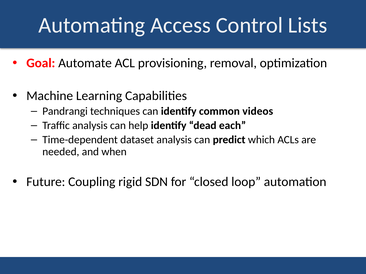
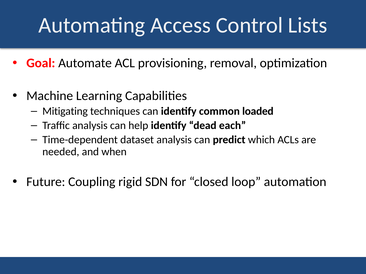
Pandrangi: Pandrangi -> Mitigating
videos: videos -> loaded
